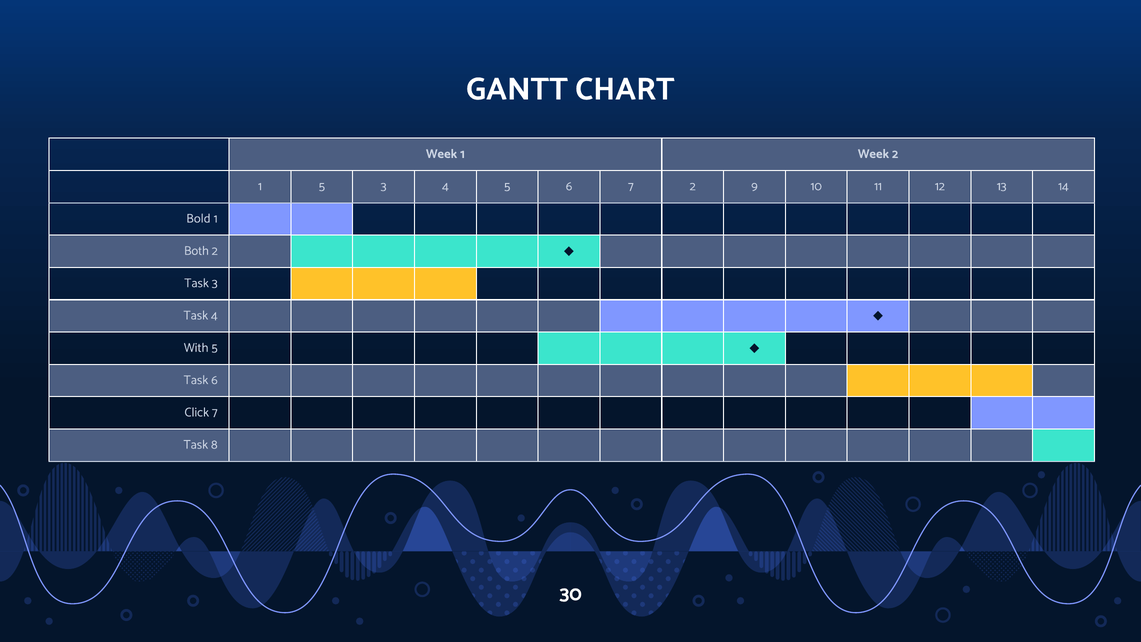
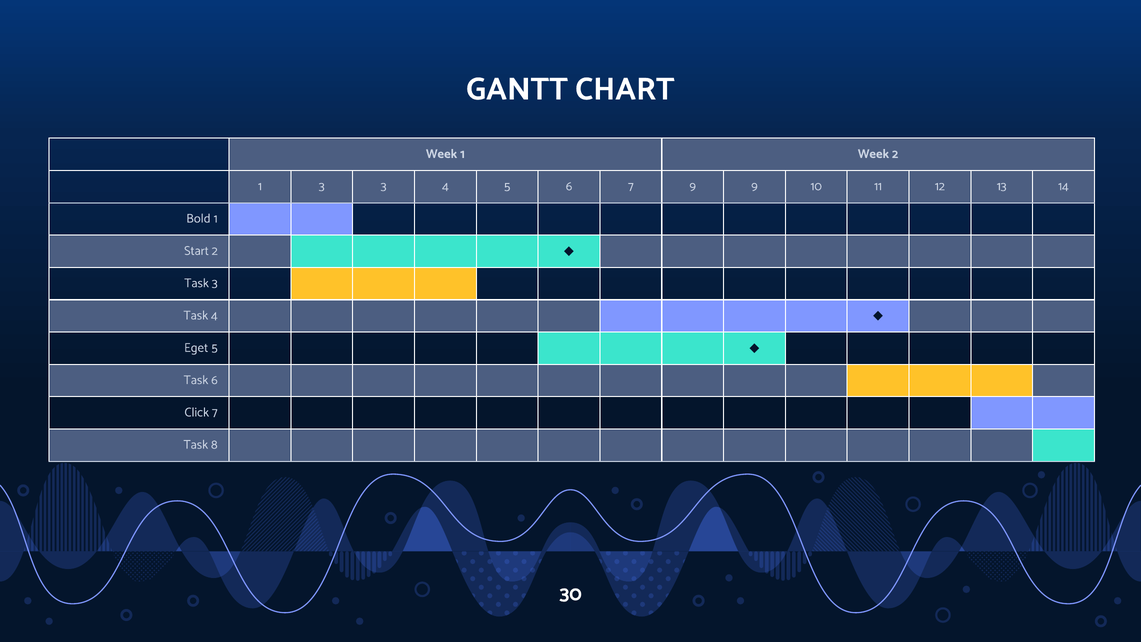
1 5: 5 -> 3
7 2: 2 -> 9
Both: Both -> Start
With: With -> Eget
